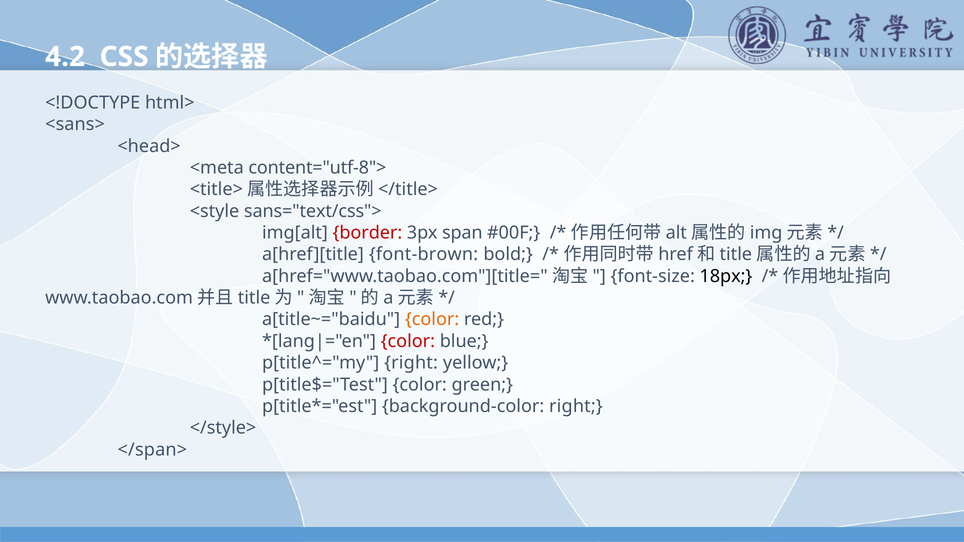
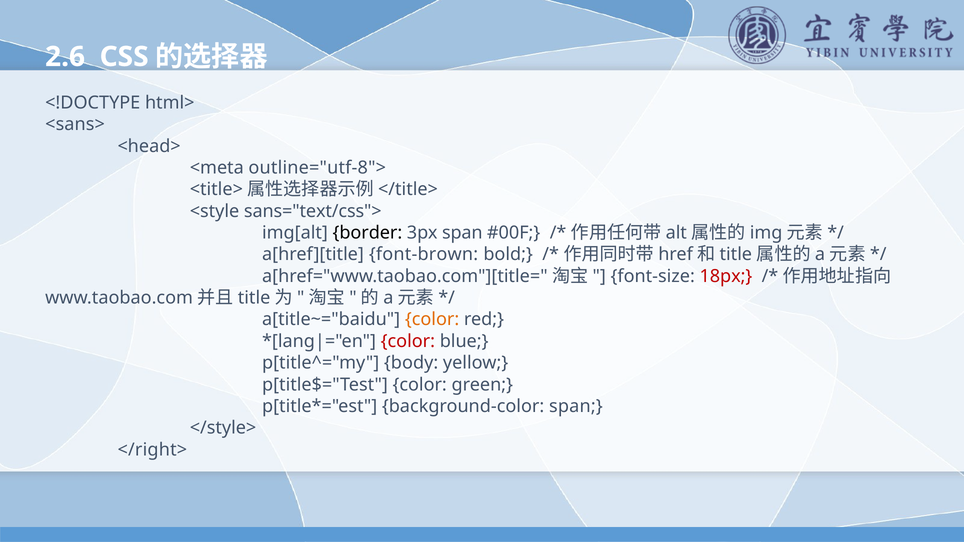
4.2: 4.2 -> 2.6
content="utf-8">: content="utf-8"> -> outline="utf-8">
border colour: red -> black
18px colour: black -> red
p[title^="my right: right -> body
background-color right: right -> span
</span>: </span> -> </right>
